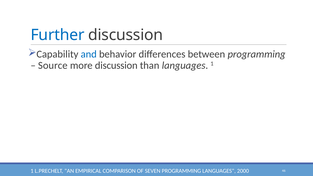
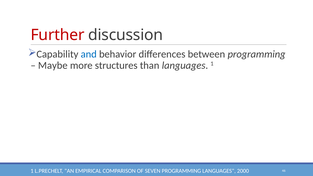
Further colour: blue -> red
Source: Source -> Maybe
more discussion: discussion -> structures
